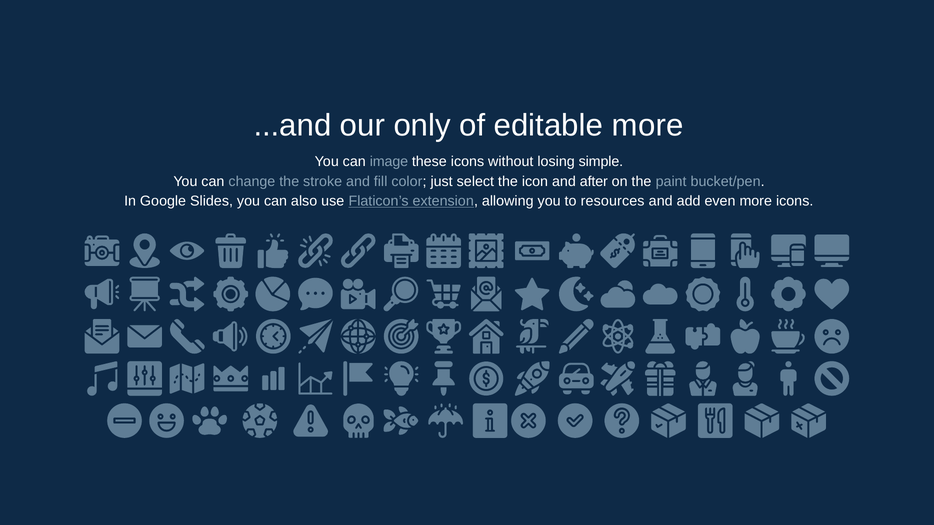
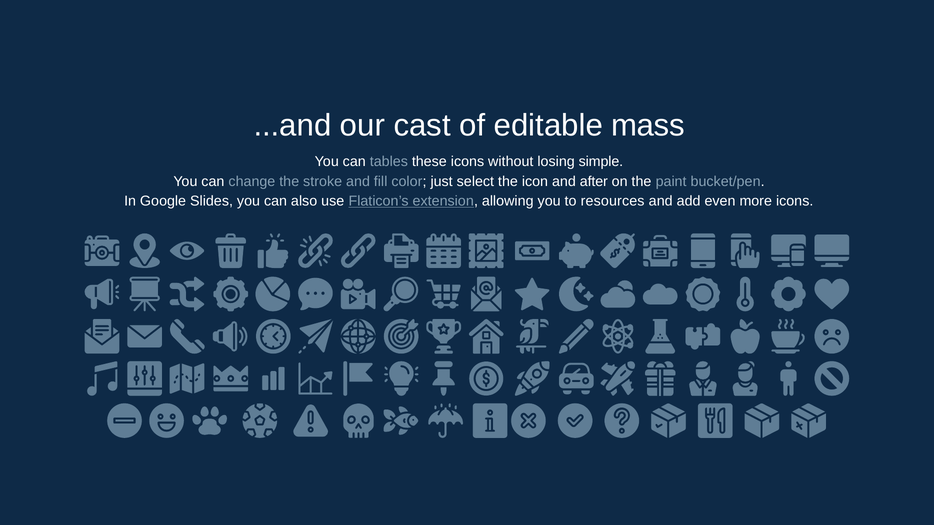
only: only -> cast
editable more: more -> mass
image: image -> tables
